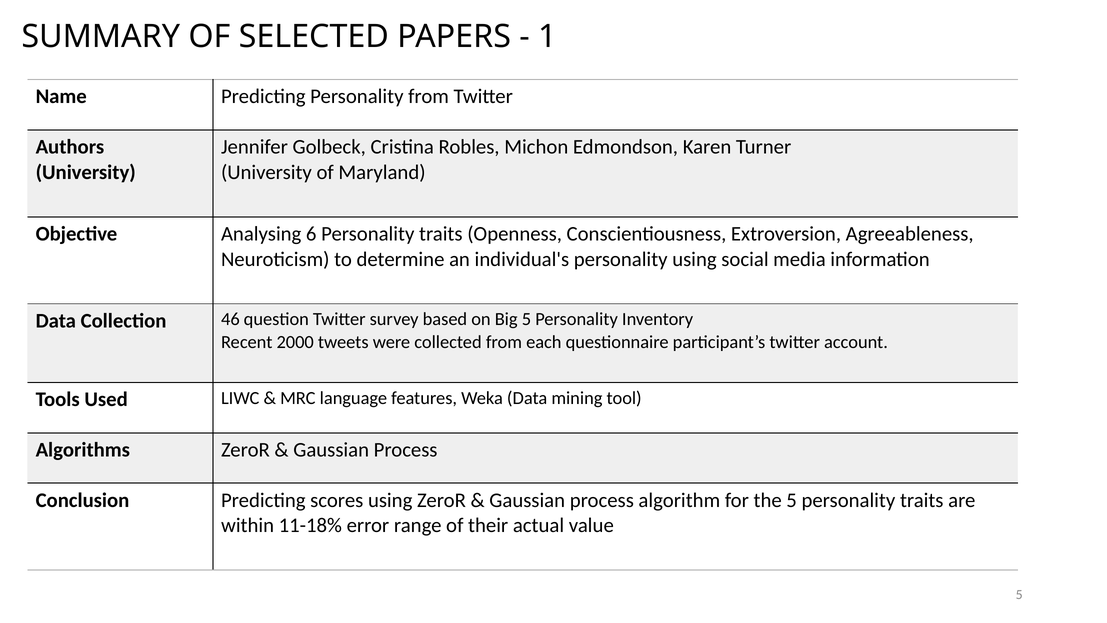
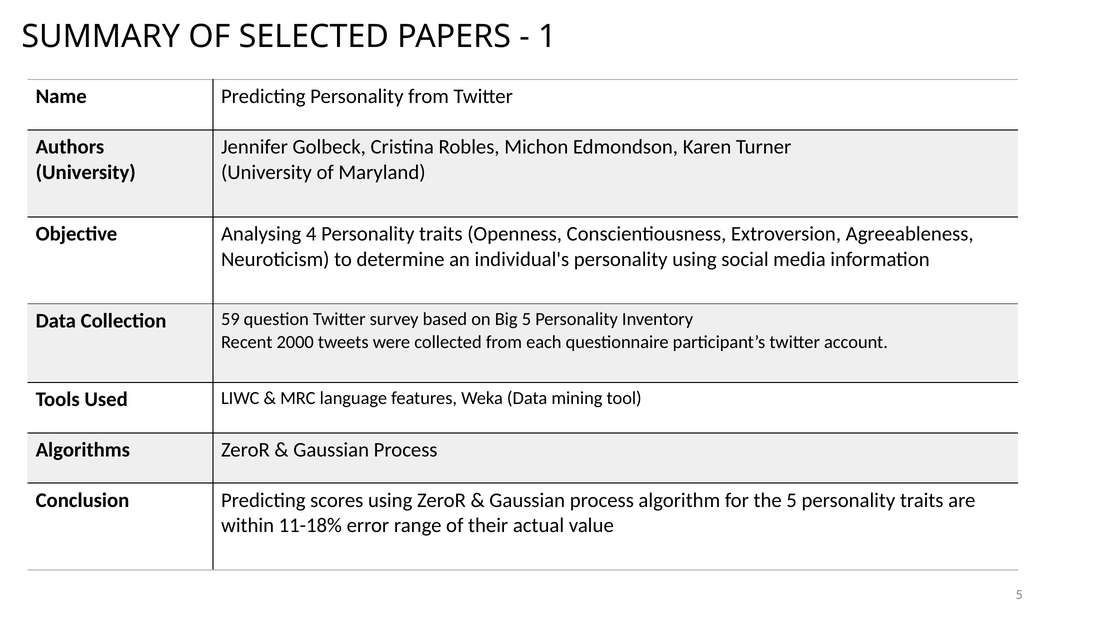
6: 6 -> 4
46: 46 -> 59
